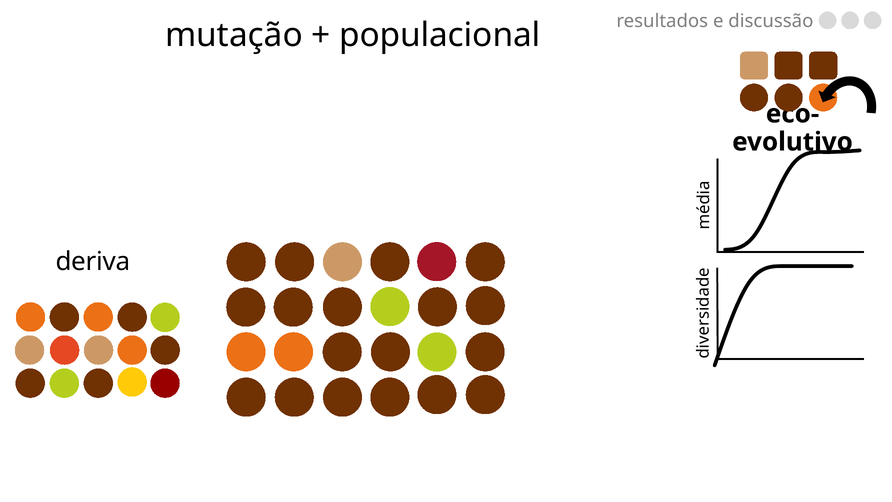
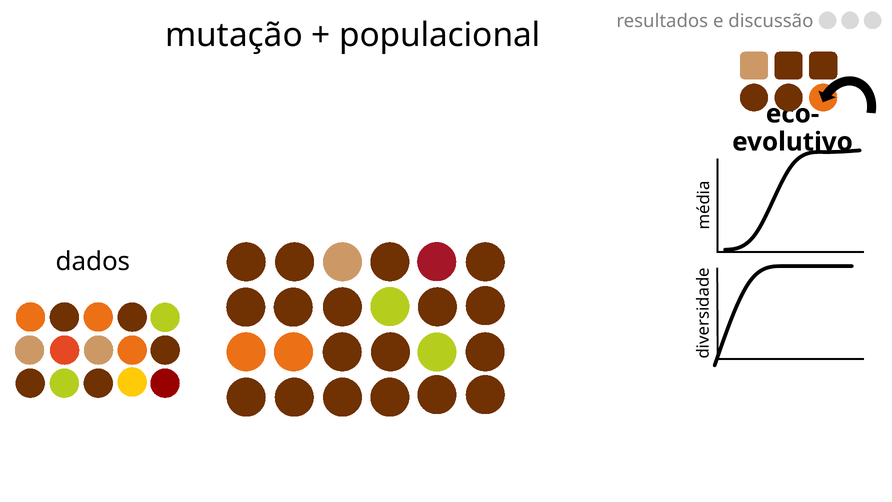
deriva: deriva -> dados
